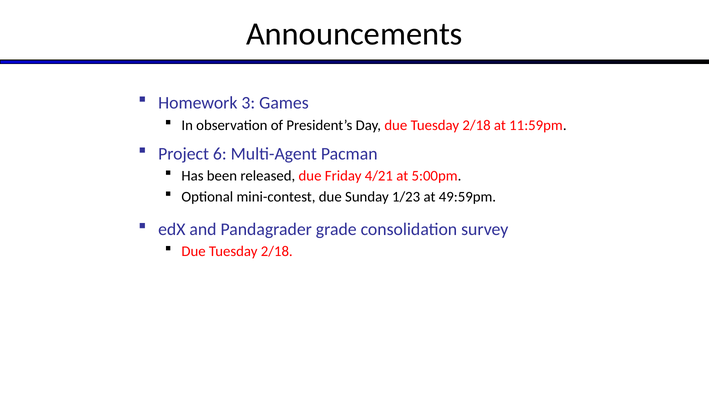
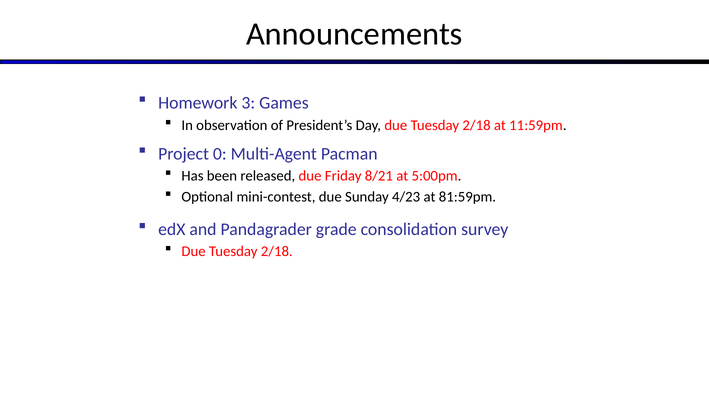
6: 6 -> 0
4/21: 4/21 -> 8/21
1/23: 1/23 -> 4/23
49:59pm: 49:59pm -> 81:59pm
